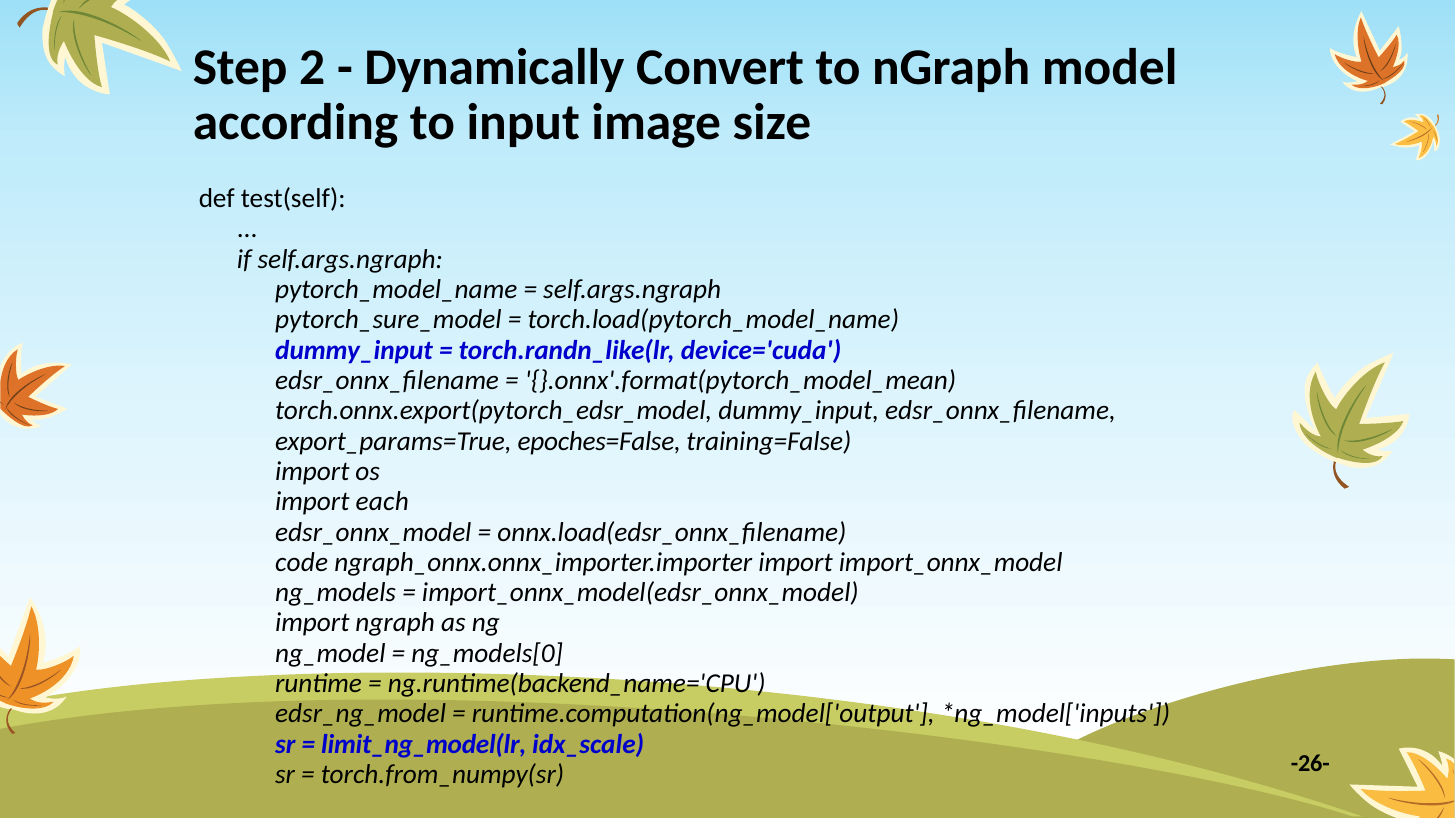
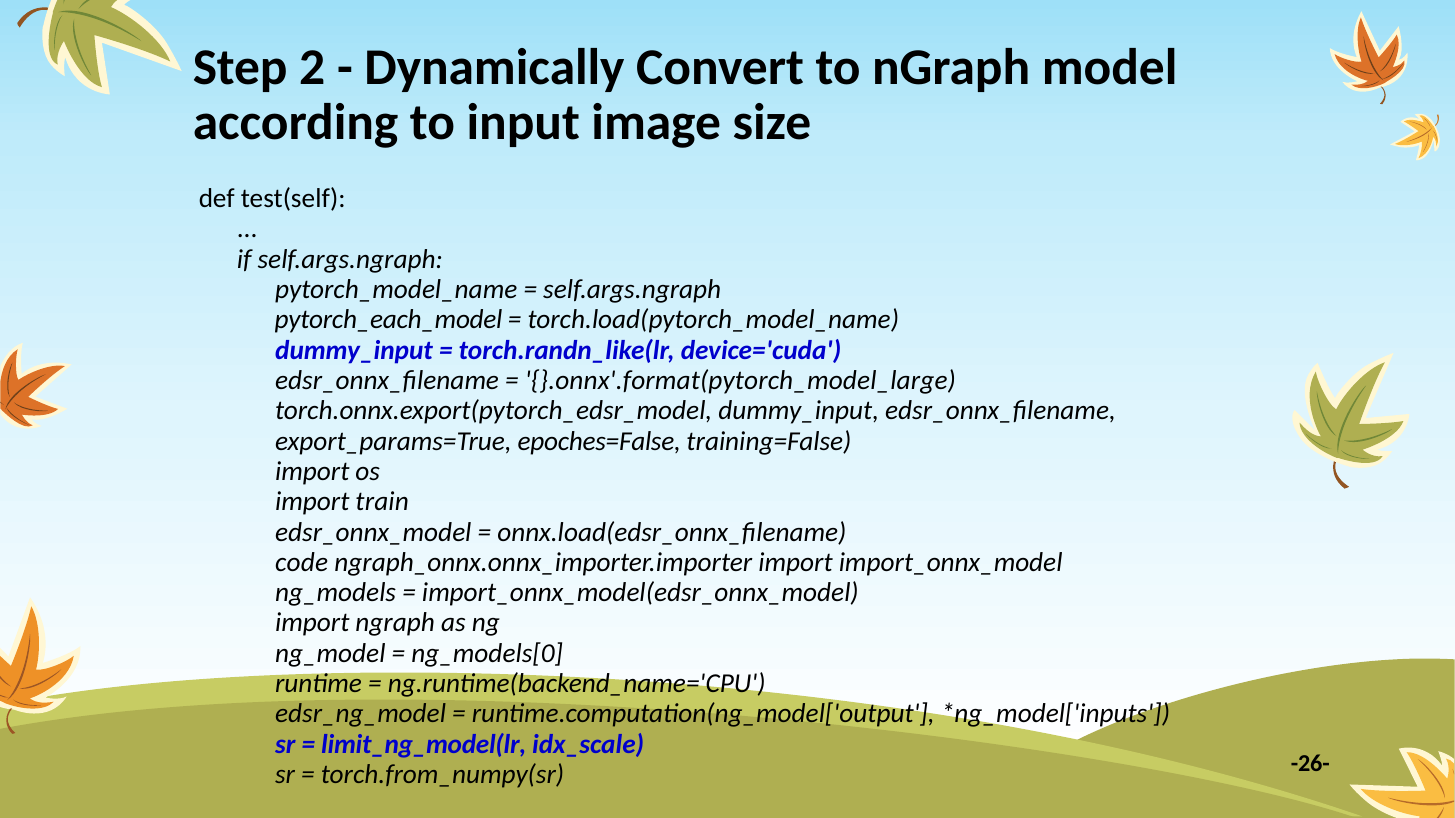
pytorch_sure_model: pytorch_sure_model -> pytorch_each_model
}.onnx'.format(pytorch_model_mean: }.onnx'.format(pytorch_model_mean -> }.onnx'.format(pytorch_model_large
each: each -> train
